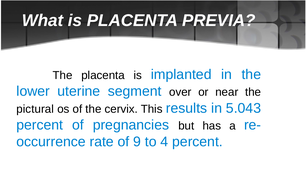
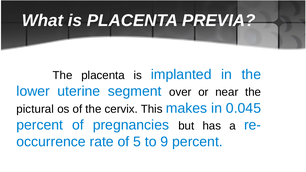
results: results -> makes
5.043: 5.043 -> 0.045
9: 9 -> 5
4: 4 -> 9
